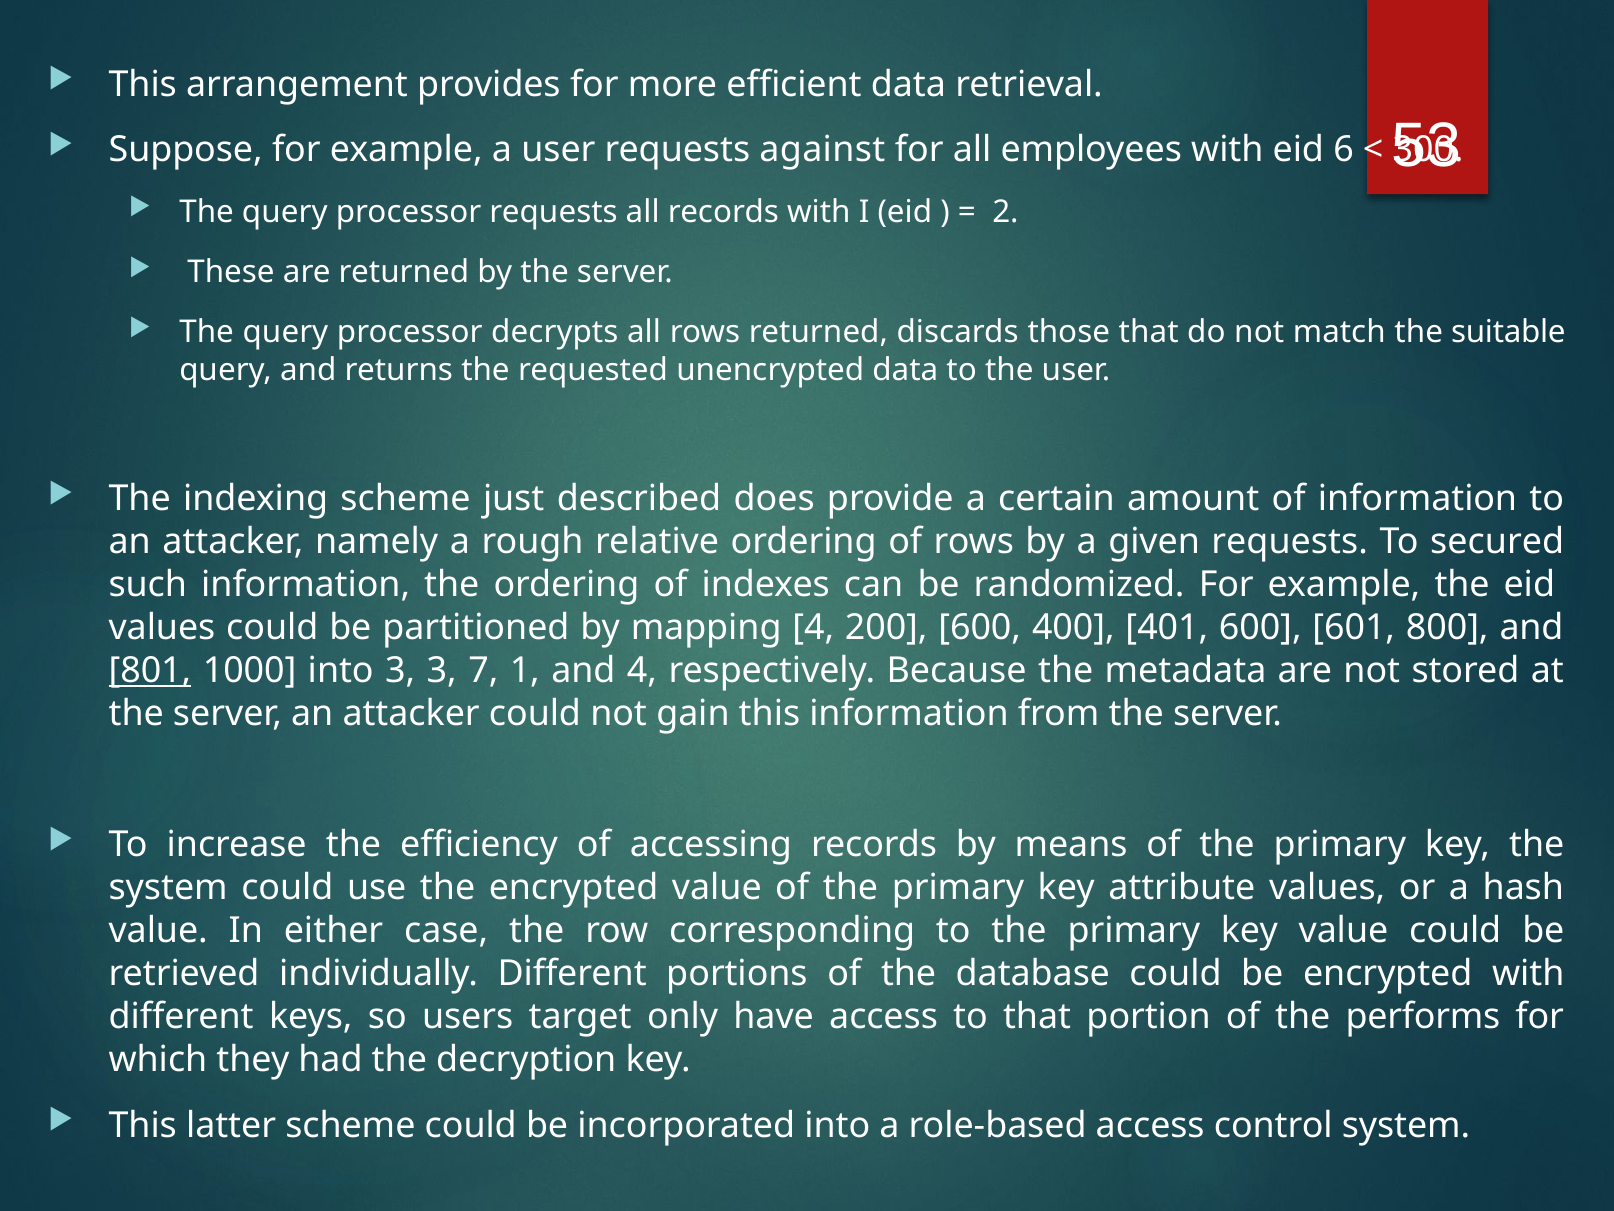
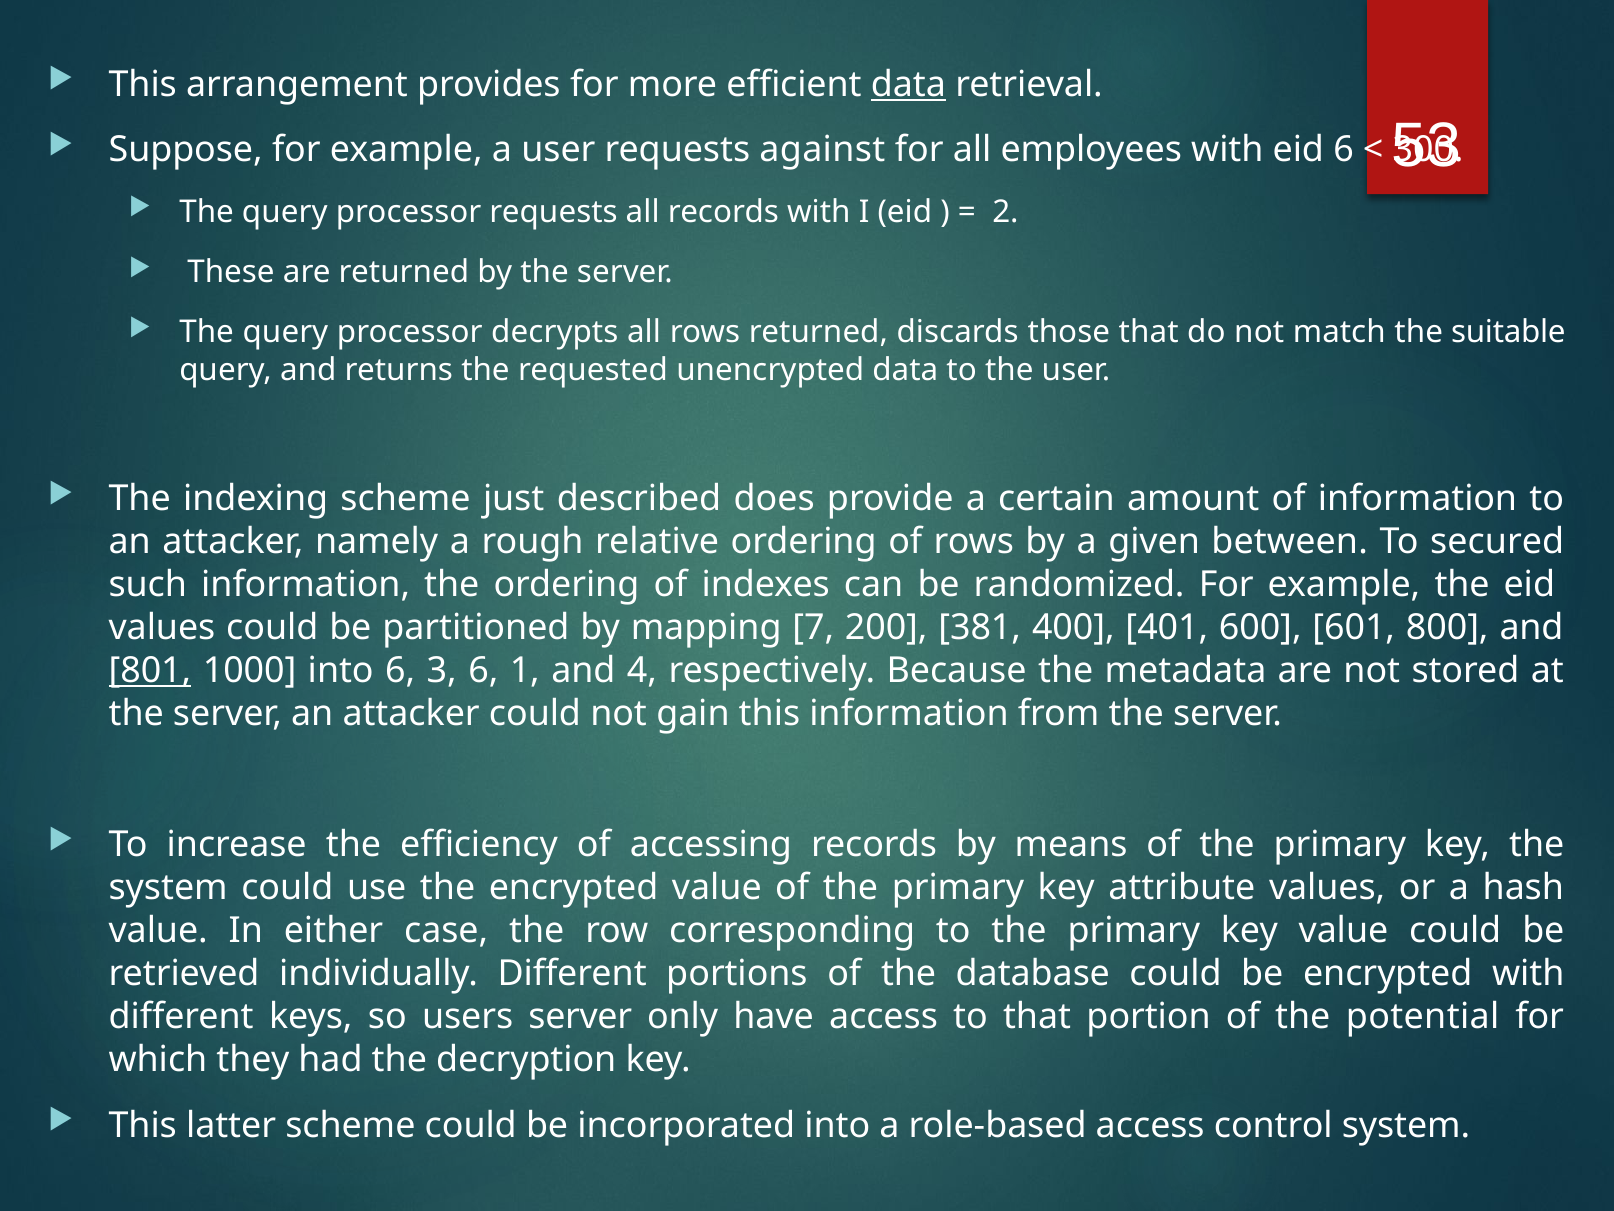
data at (908, 84) underline: none -> present
given requests: requests -> between
mapping 4: 4 -> 7
200 600: 600 -> 381
into 3: 3 -> 6
3 7: 7 -> 6
users target: target -> server
performs: performs -> potential
